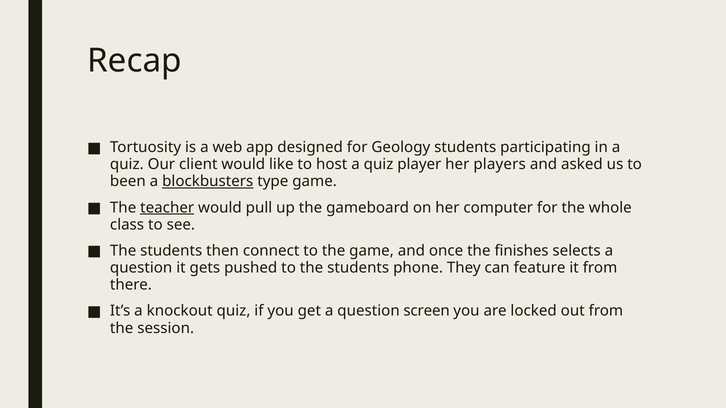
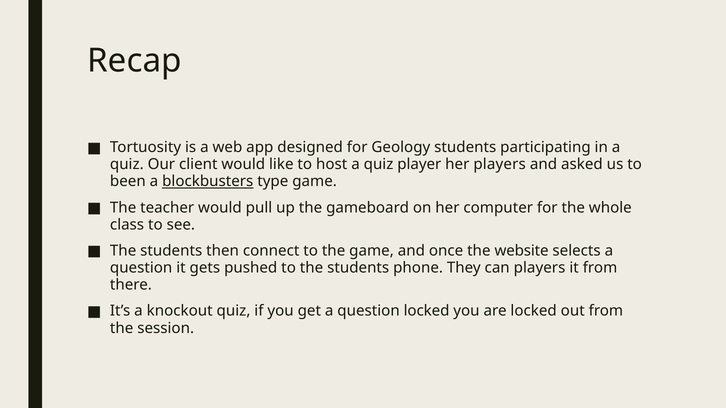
teacher underline: present -> none
finishes: finishes -> website
can feature: feature -> players
question screen: screen -> locked
